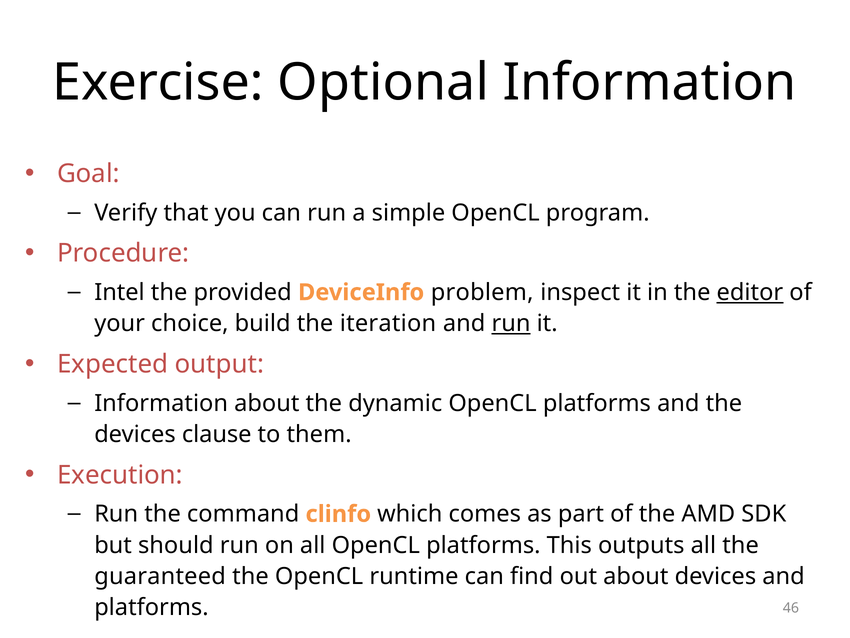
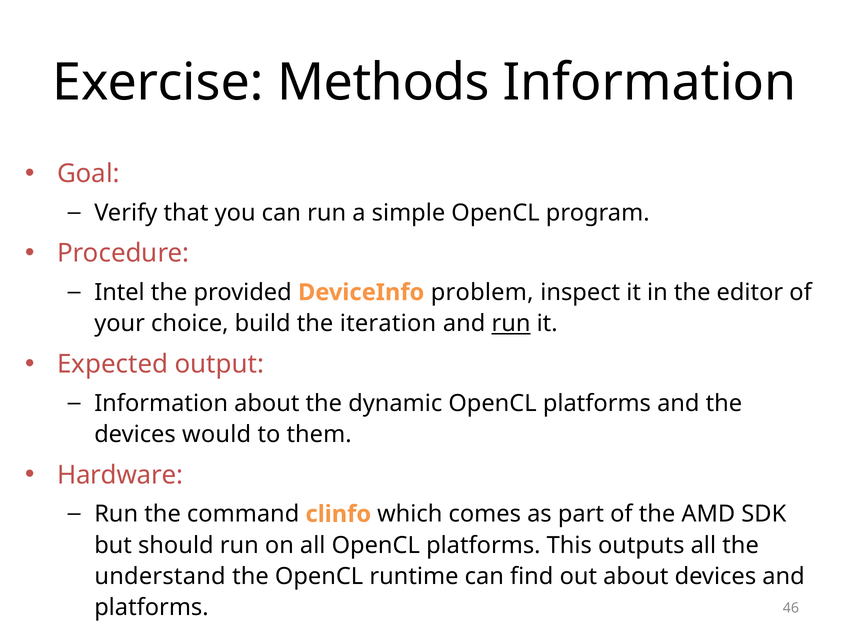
Optional: Optional -> Methods
editor underline: present -> none
clause: clause -> would
Execution: Execution -> Hardware
guaranteed: guaranteed -> understand
